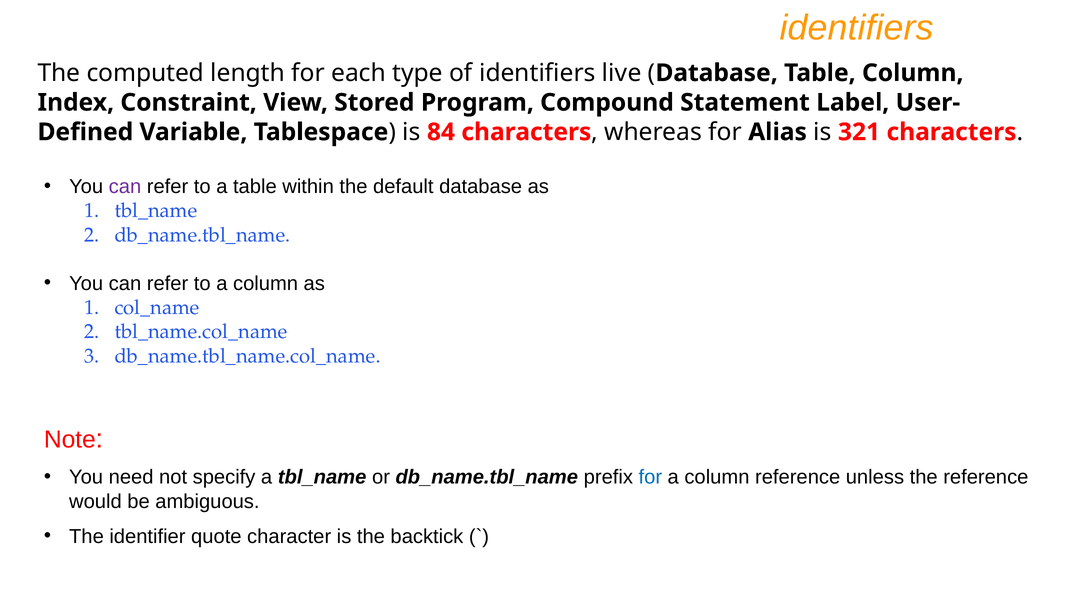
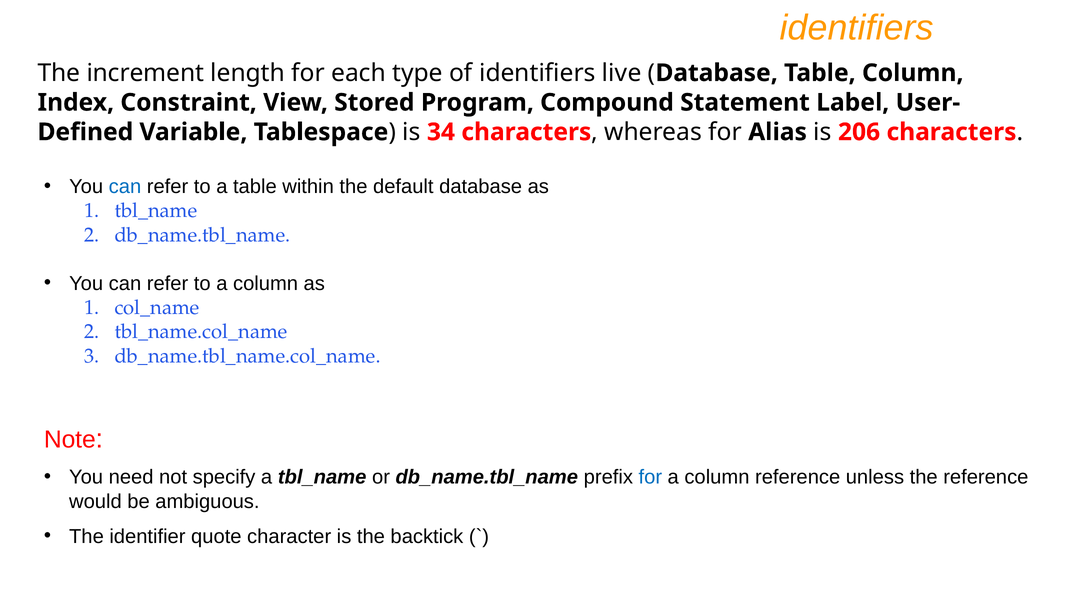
computed: computed -> increment
84: 84 -> 34
321: 321 -> 206
can at (125, 187) colour: purple -> blue
